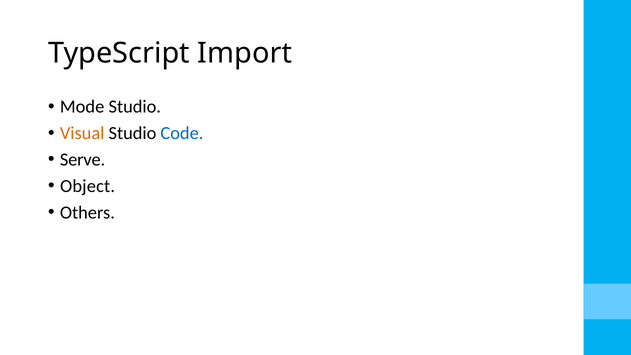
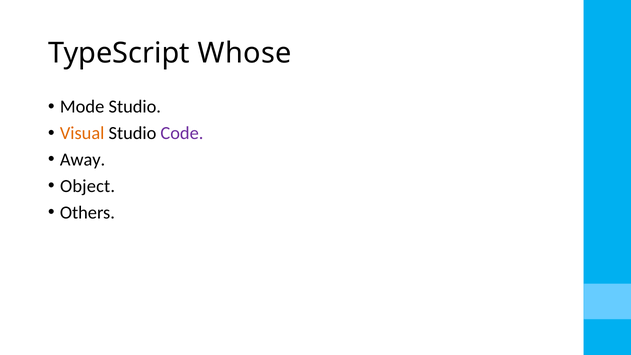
Import: Import -> Whose
Code colour: blue -> purple
Serve: Serve -> Away
